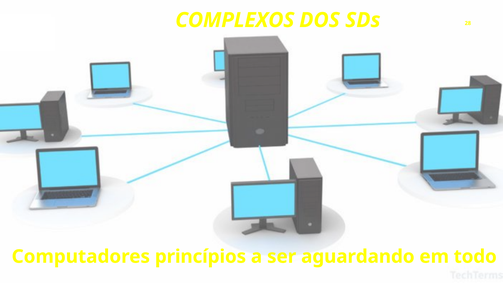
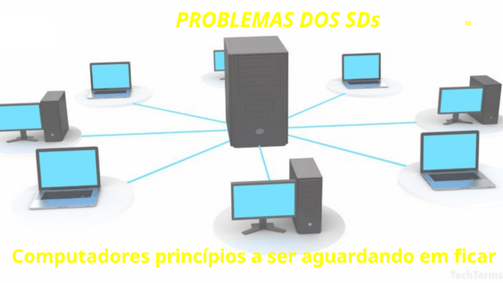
COMPLEXOS: COMPLEXOS -> PROBLEMAS
todo: todo -> ficar
